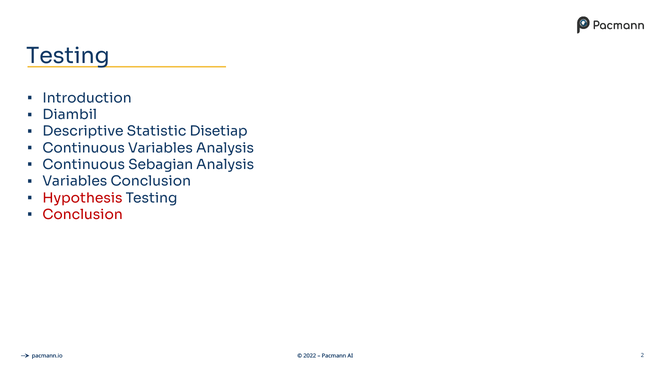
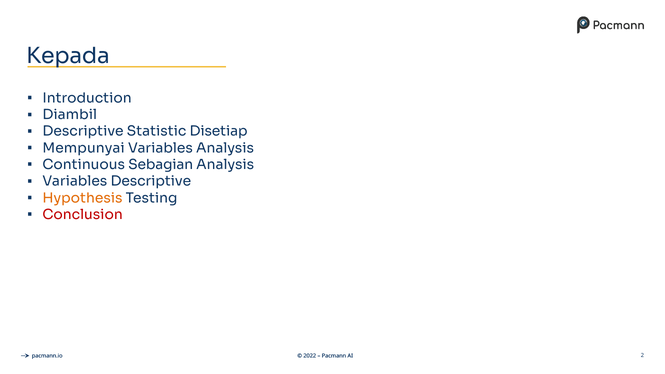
Testing at (68, 56): Testing -> Kepada
Continuous at (84, 148): Continuous -> Mempunyai
Variables Conclusion: Conclusion -> Descriptive
Hypothesis colour: red -> orange
